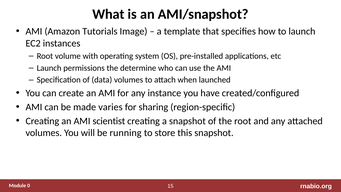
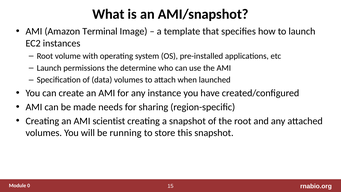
Tutorials: Tutorials -> Terminal
varies: varies -> needs
